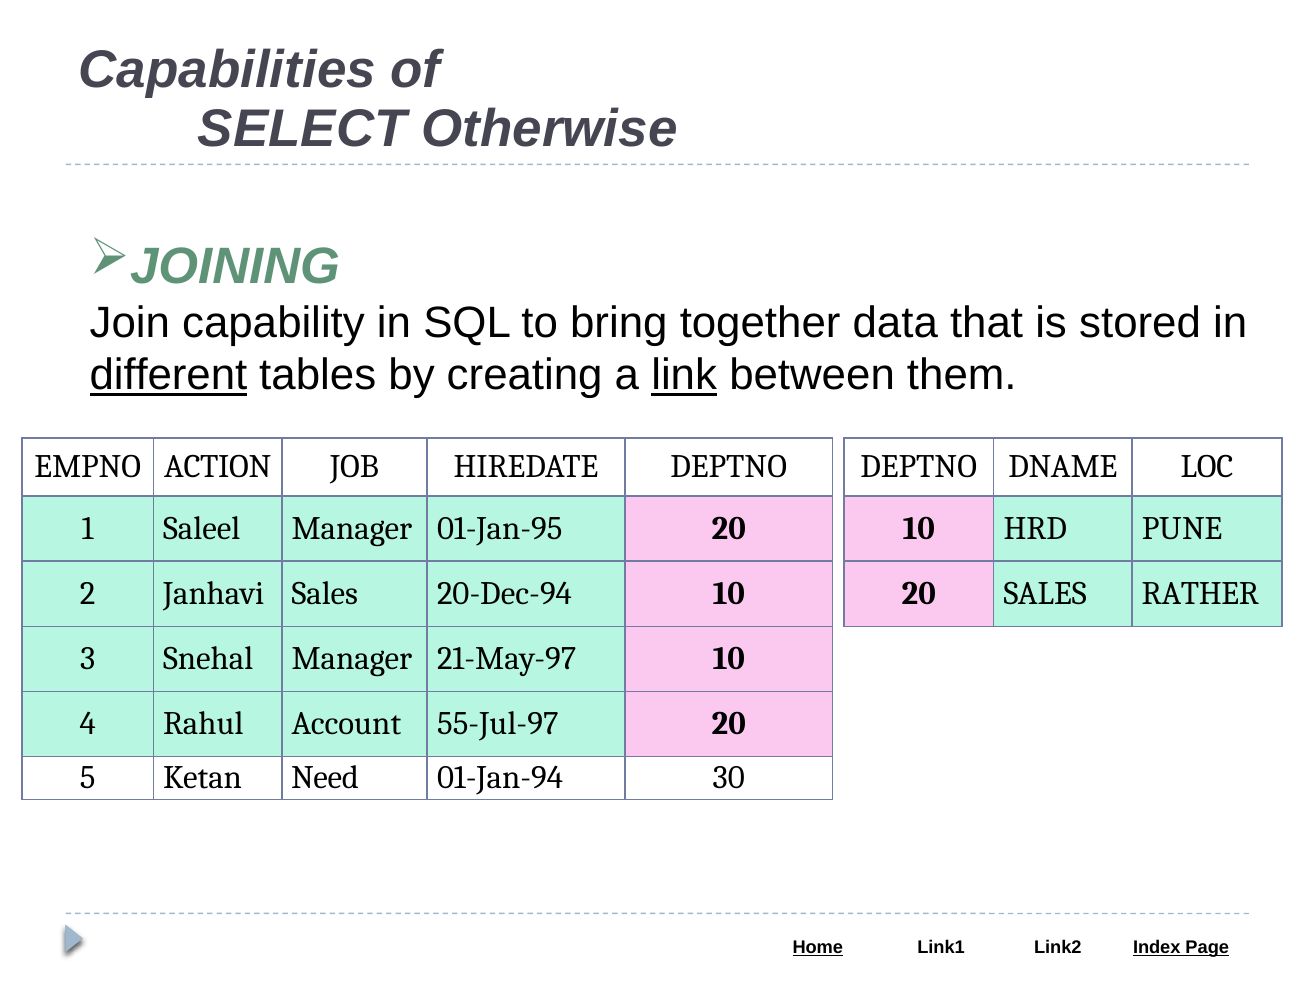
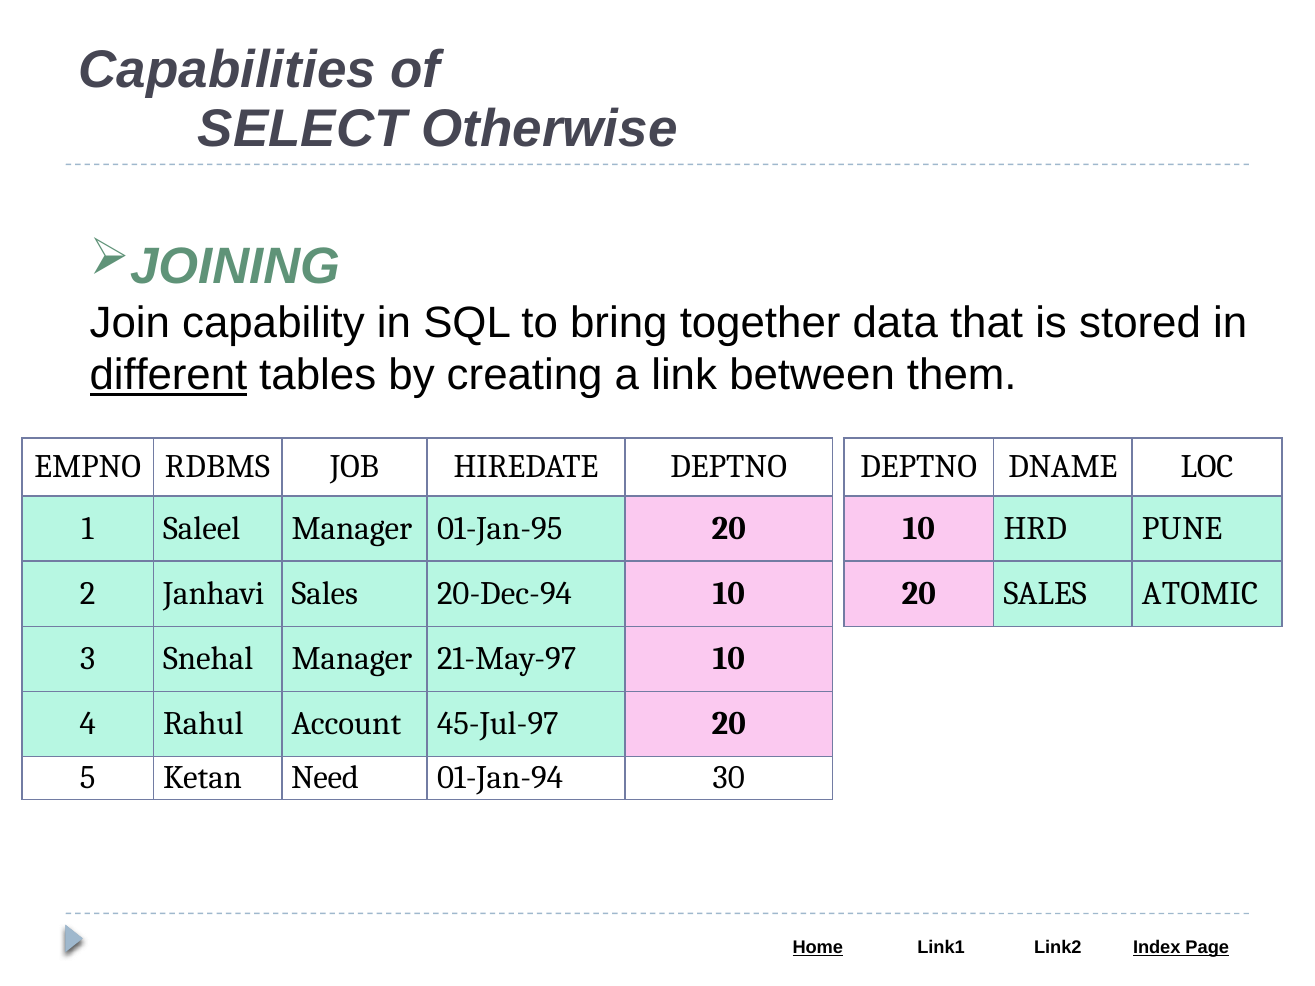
link underline: present -> none
ACTION: ACTION -> RDBMS
RATHER: RATHER -> ATOMIC
55-Jul-97: 55-Jul-97 -> 45-Jul-97
